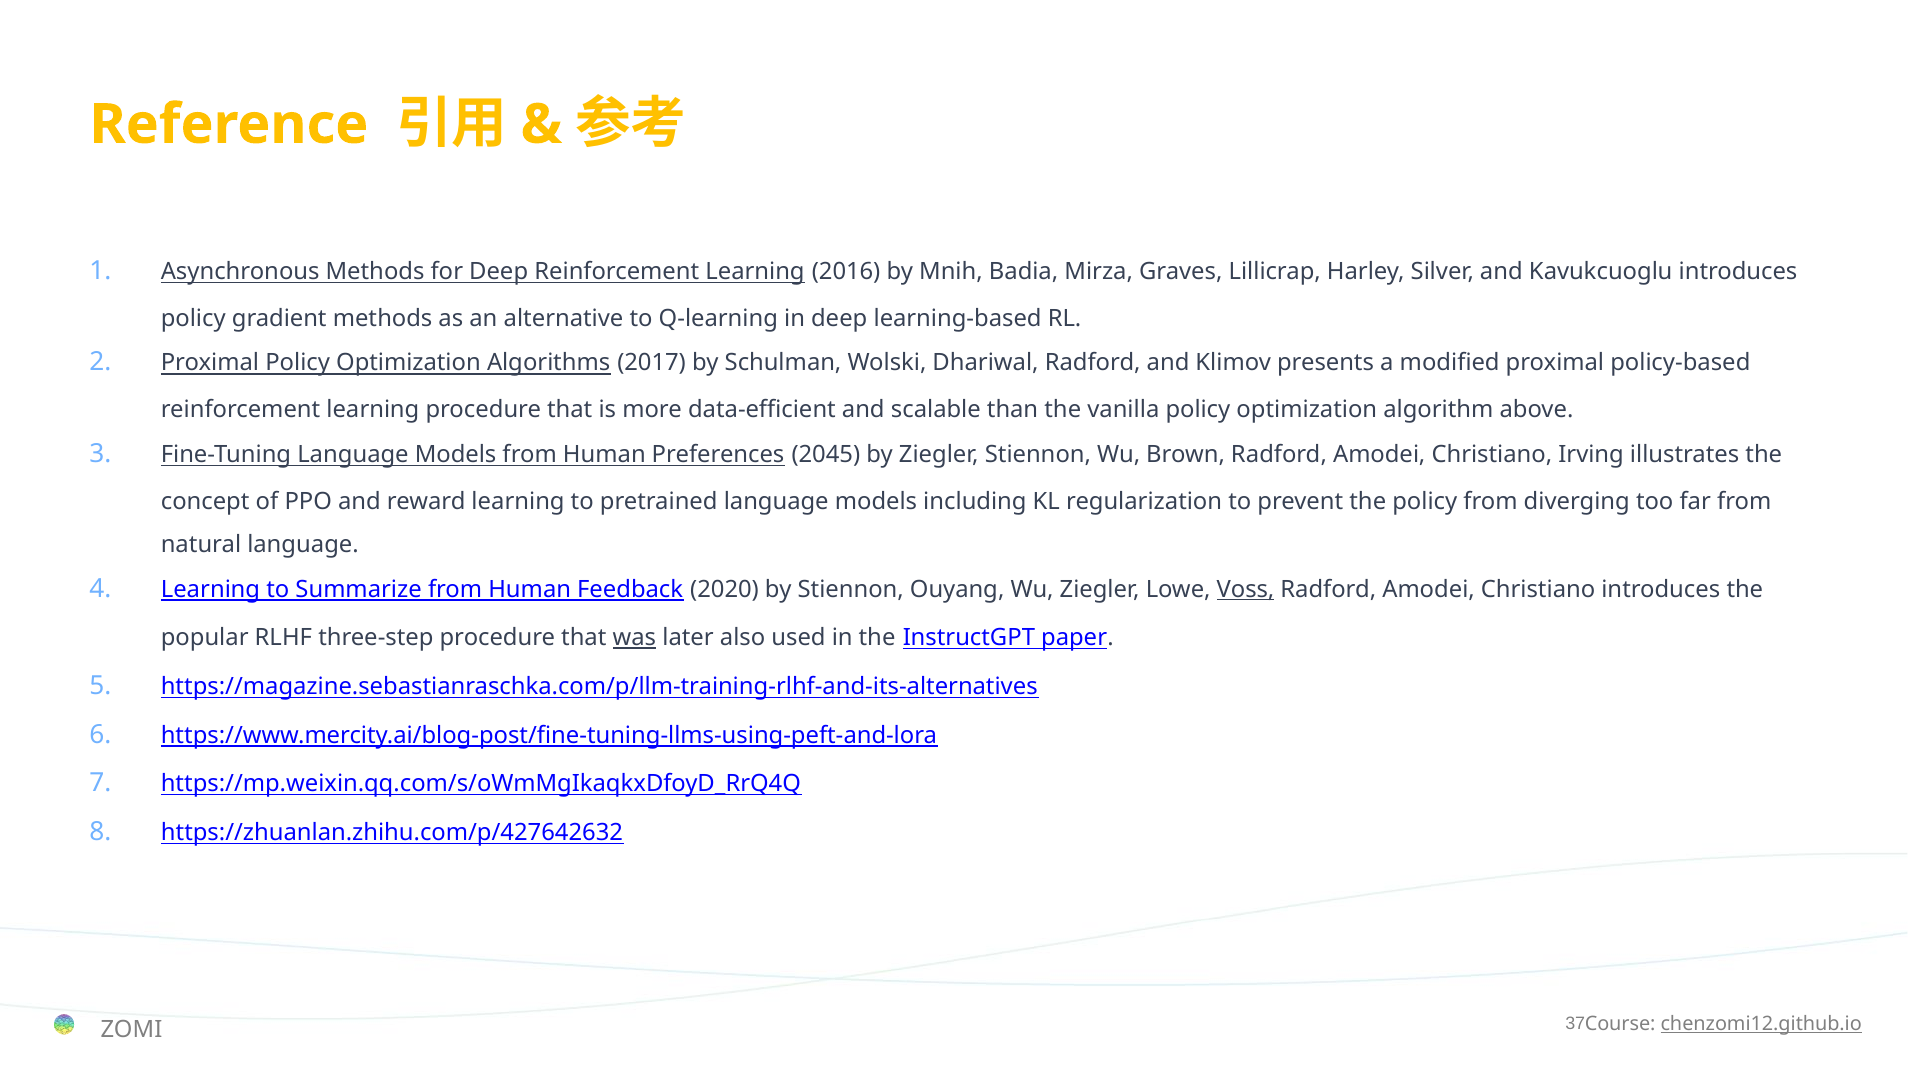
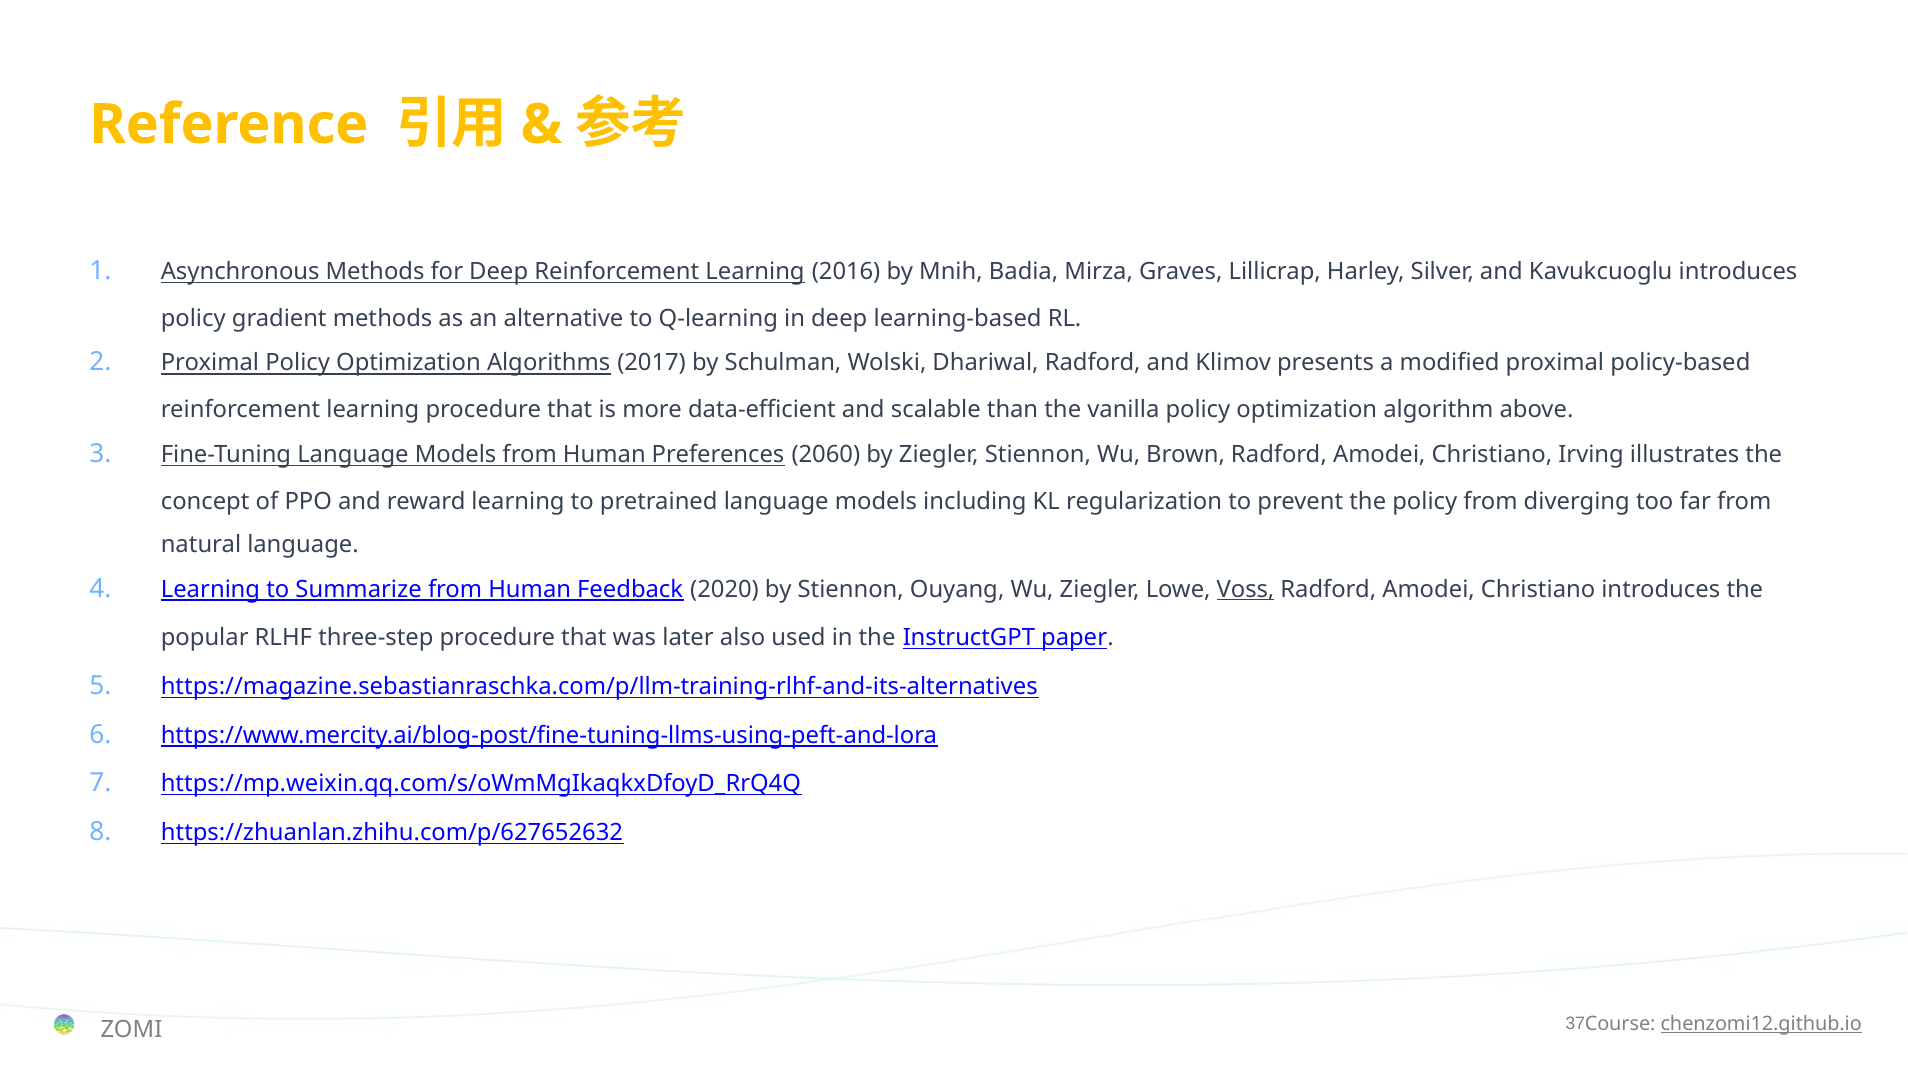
2045: 2045 -> 2060
was underline: present -> none
https://zhuanlan.zhihu.com/p/427642632: https://zhuanlan.zhihu.com/p/427642632 -> https://zhuanlan.zhihu.com/p/627652632
